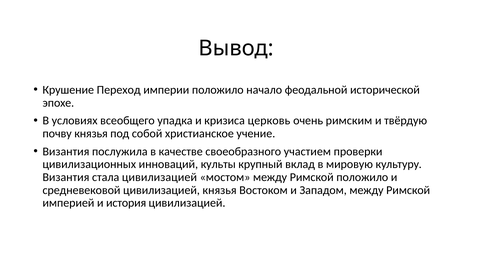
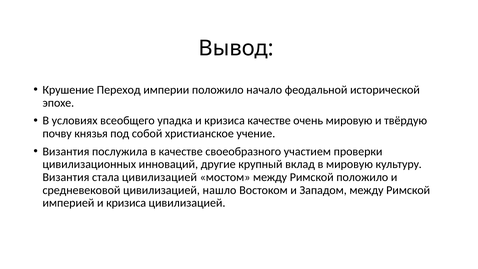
кризиса церковь: церковь -> качестве
очень римским: римским -> мировую
культы: культы -> другие
цивилизацией князья: князья -> нашло
империей и история: история -> кризиса
